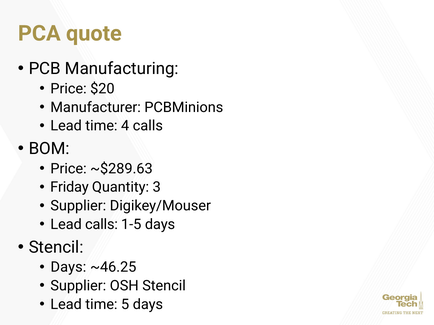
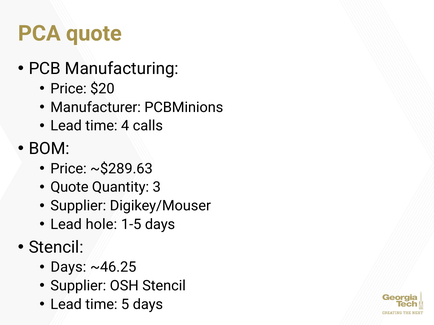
Friday at (69, 188): Friday -> Quote
Lead calls: calls -> hole
